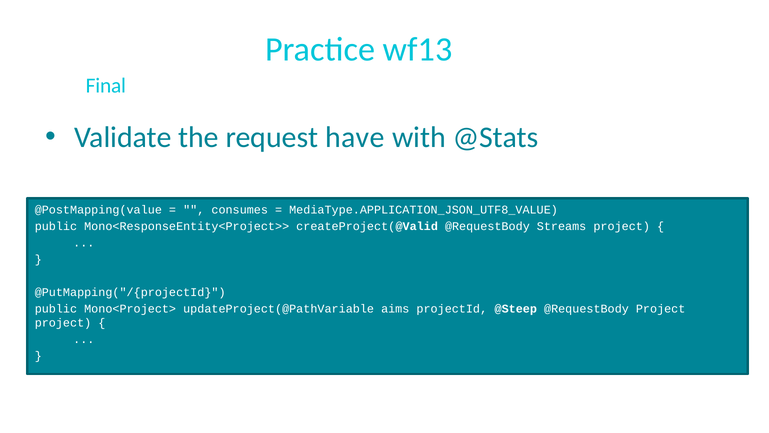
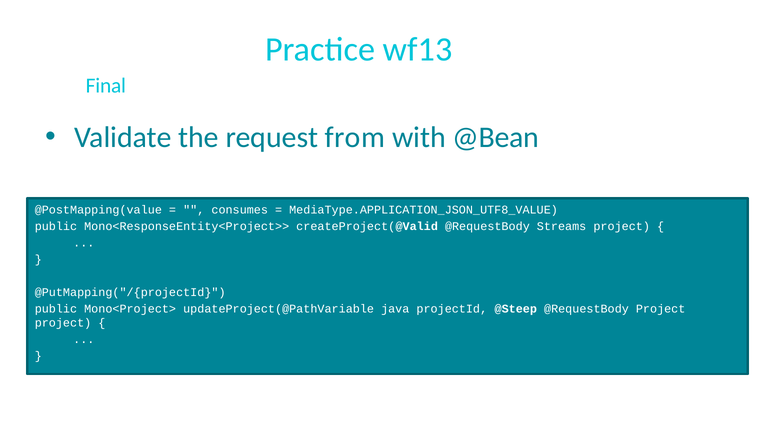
have: have -> from
@Stats: @Stats -> @Bean
aims: aims -> java
